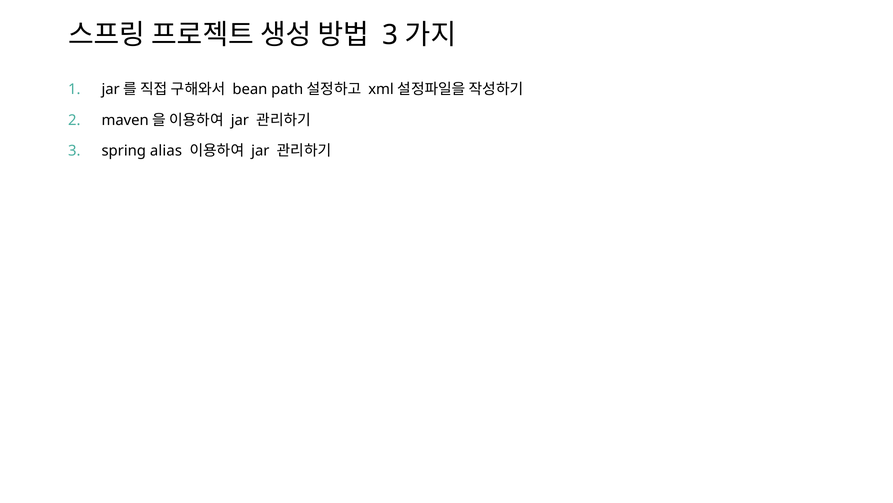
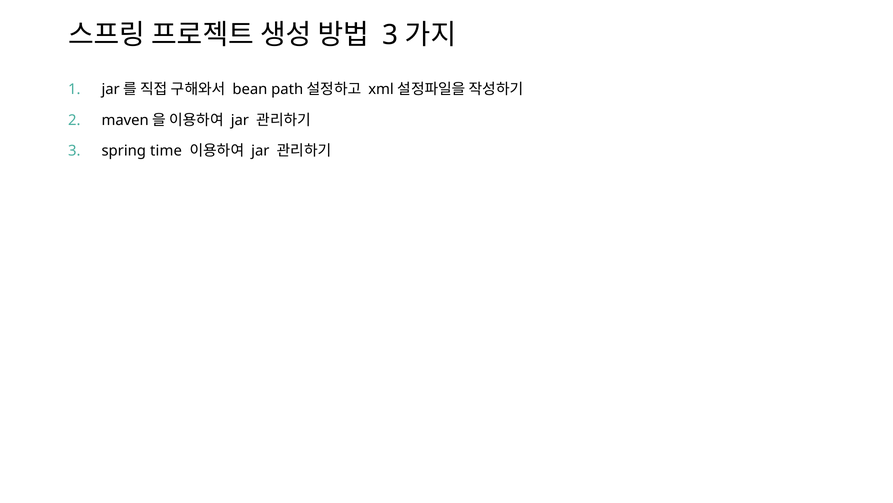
alias: alias -> time
